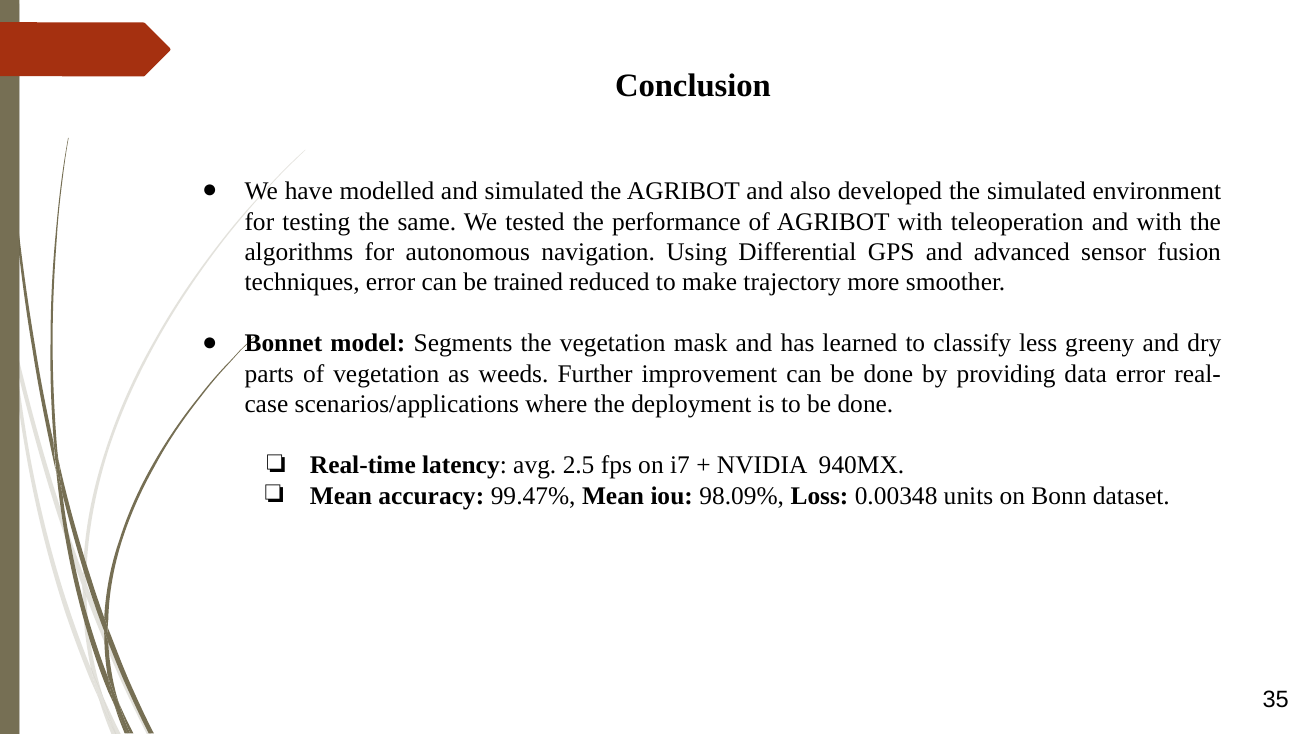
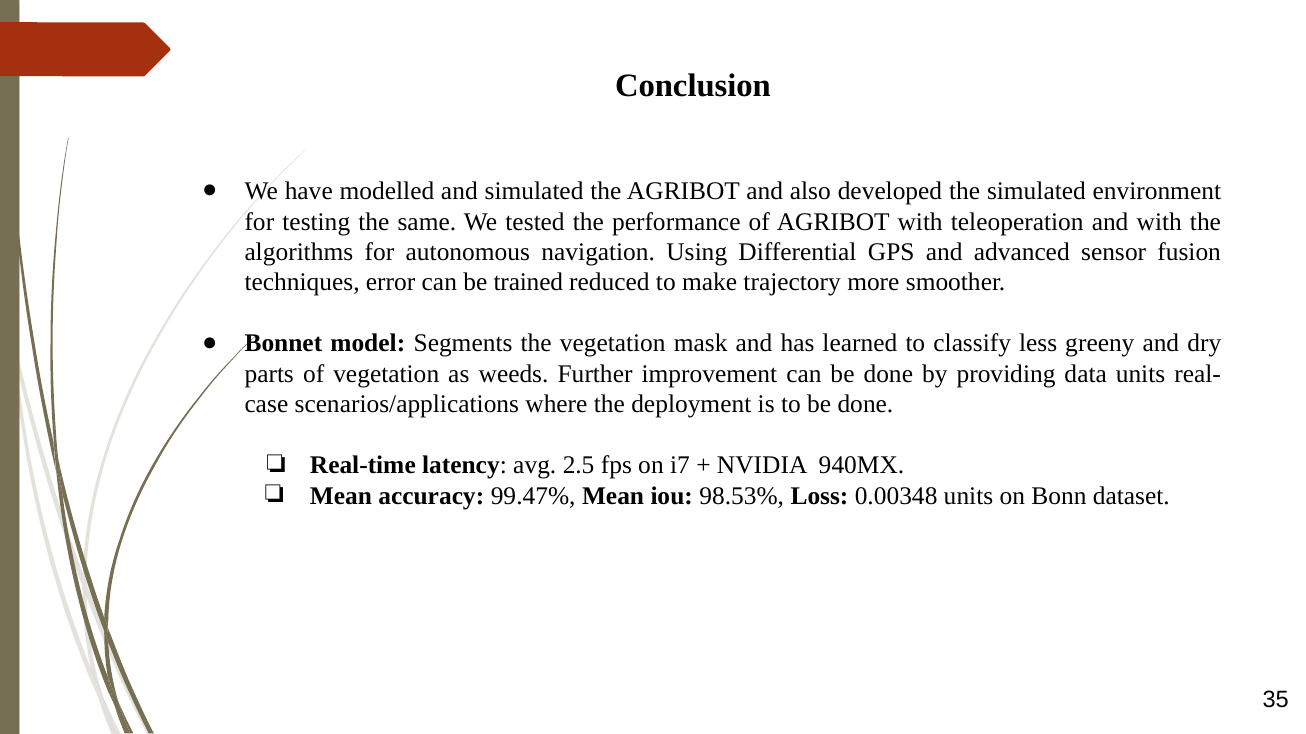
data error: error -> units
98.09%: 98.09% -> 98.53%
